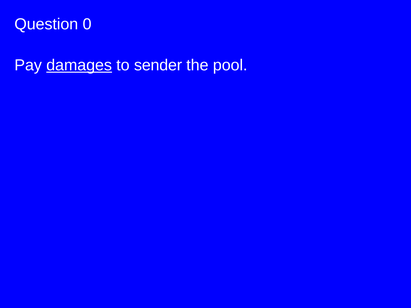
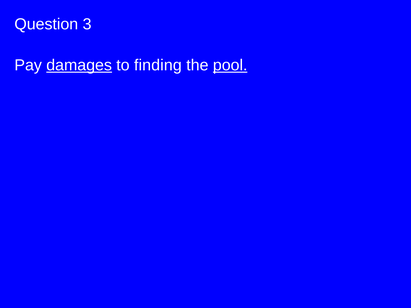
0: 0 -> 3
sender: sender -> finding
pool underline: none -> present
